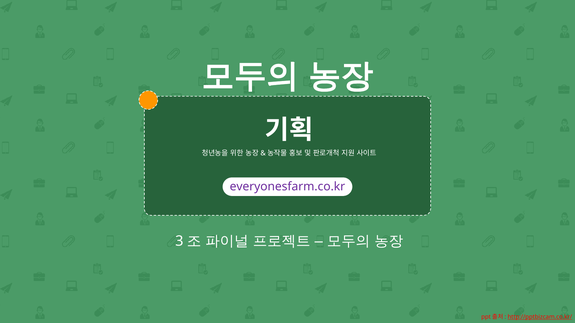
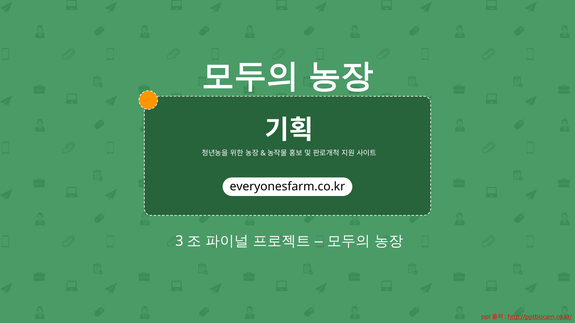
everyonesfarm.co.kr colour: purple -> black
